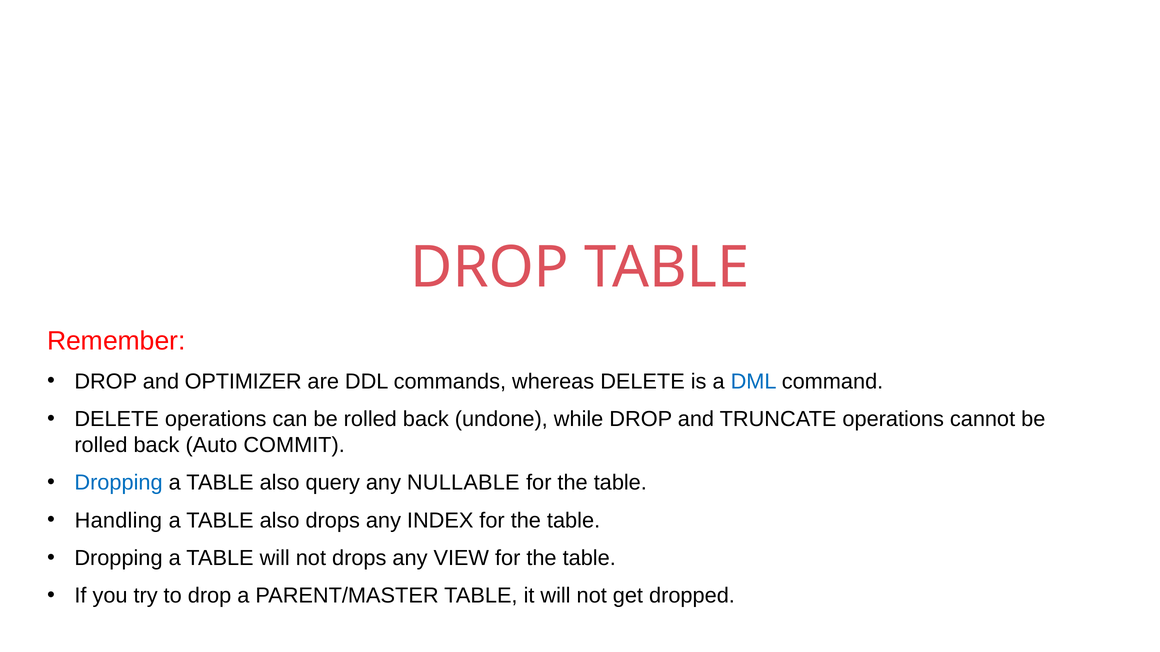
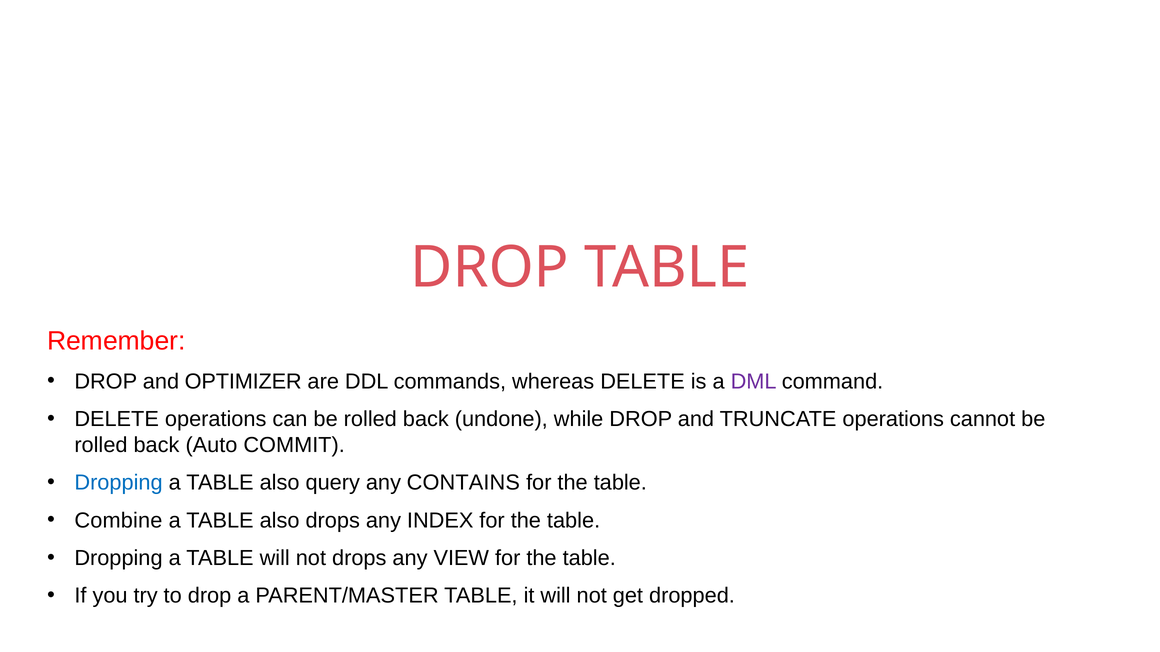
DML colour: blue -> purple
NULLABLE: NULLABLE -> CONTAINS
Handling: Handling -> Combine
